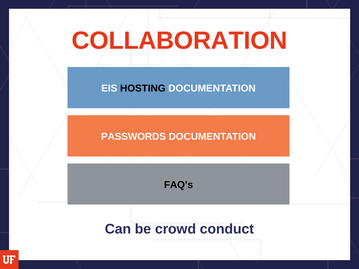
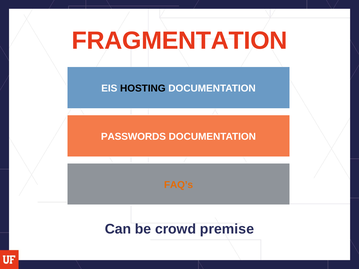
COLLABORATION: COLLABORATION -> FRAGMENTATION
FAQ’s colour: black -> orange
conduct: conduct -> premise
